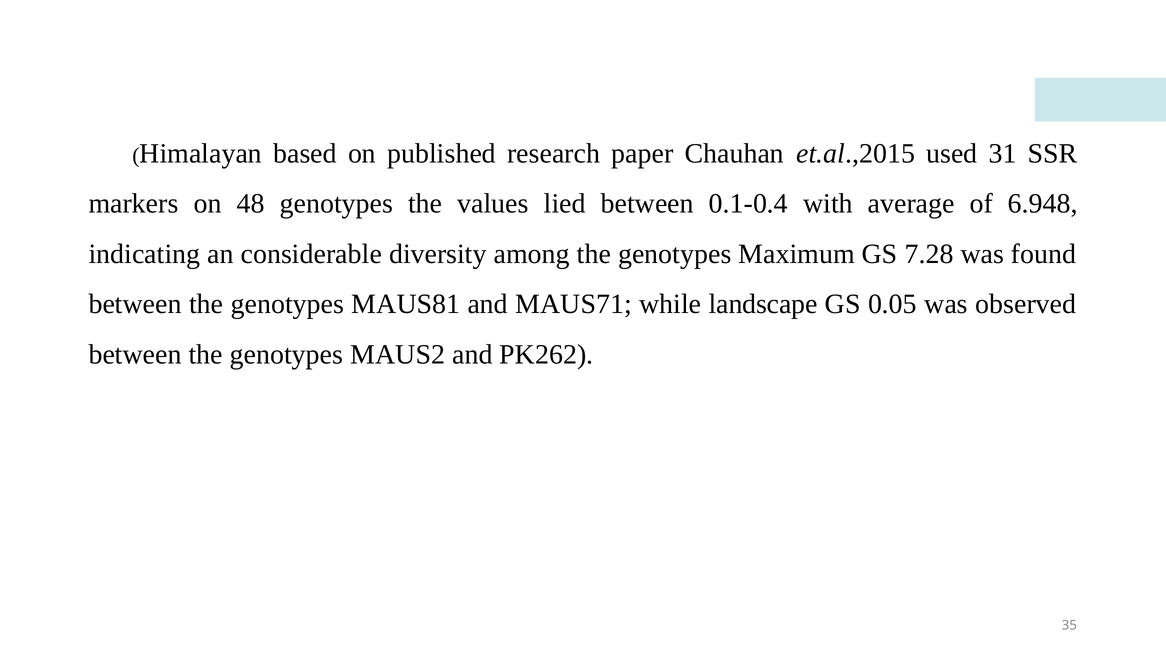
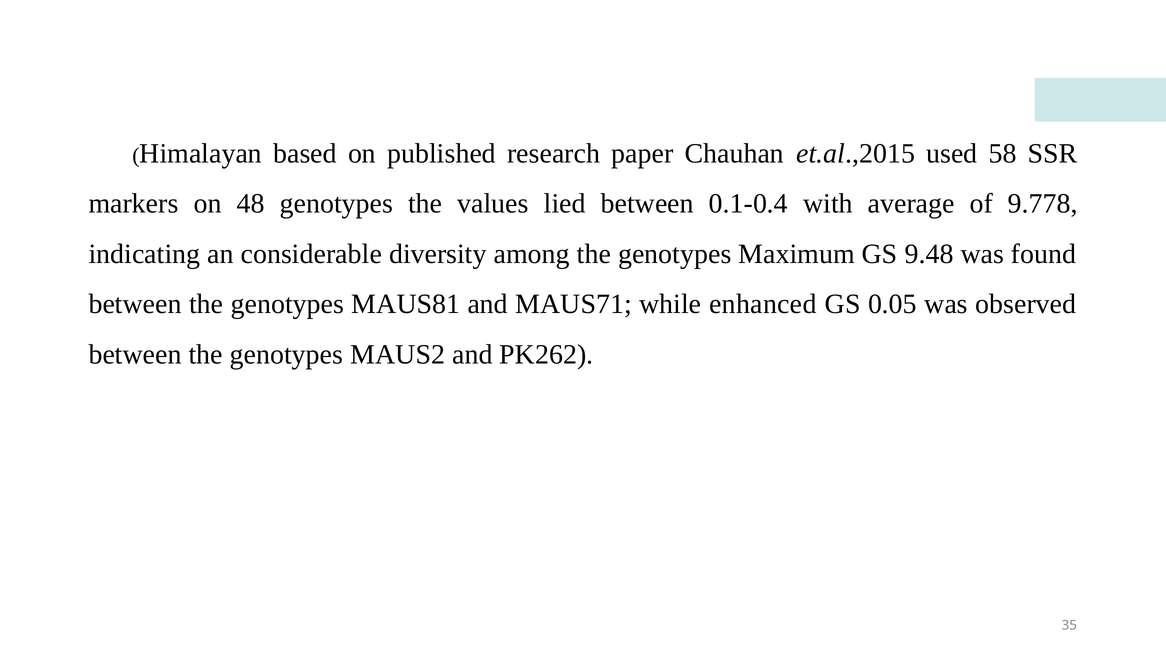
31: 31 -> 58
6.948: 6.948 -> 9.778
7.28: 7.28 -> 9.48
landscape: landscape -> enhanced
